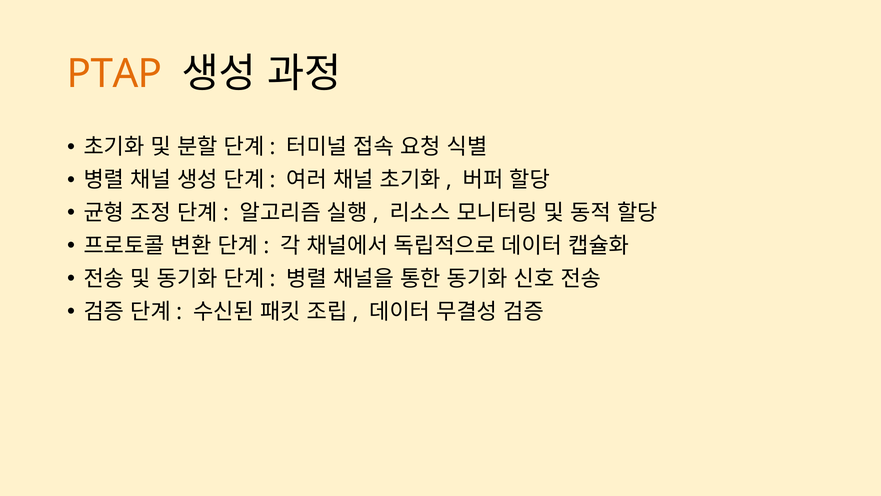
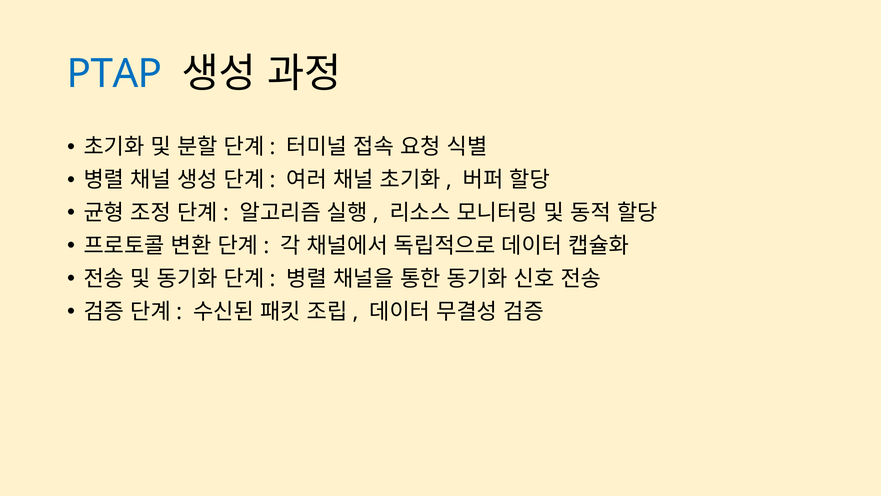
PTAP colour: orange -> blue
